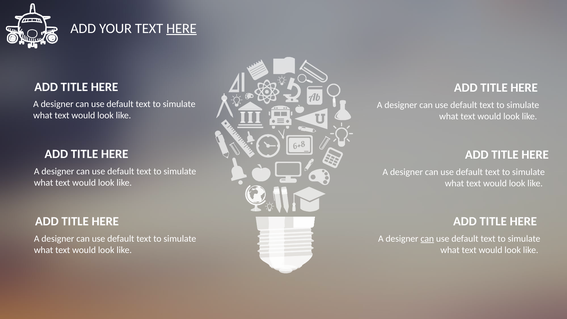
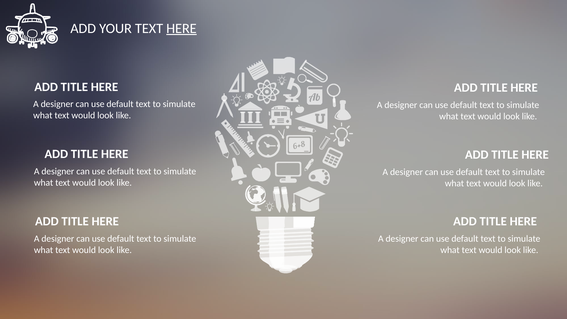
can at (427, 239) underline: present -> none
